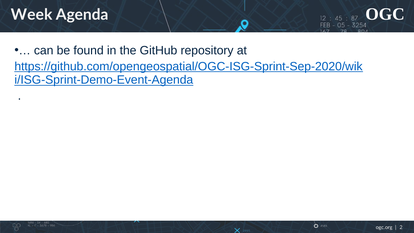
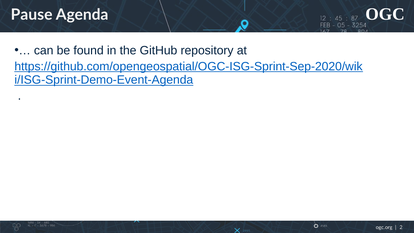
Week: Week -> Pause
